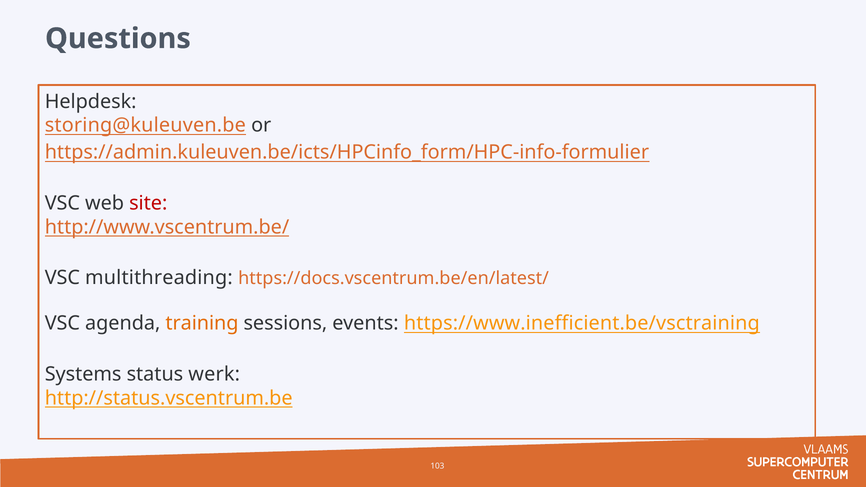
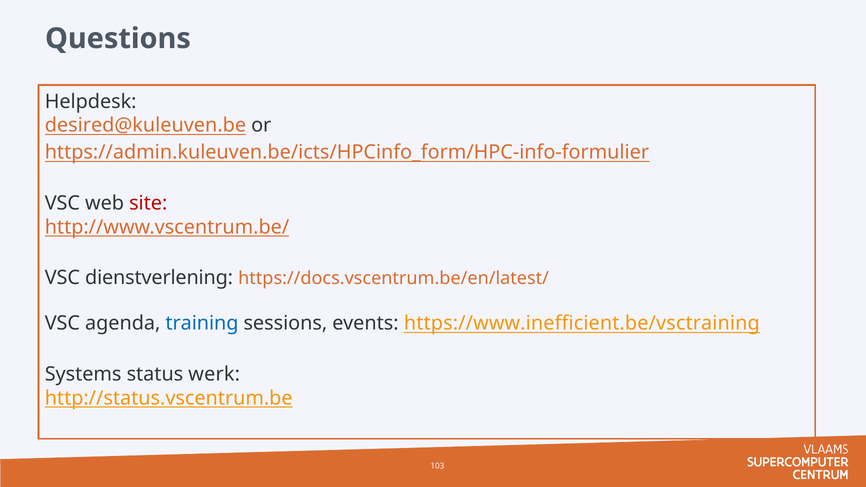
storing@kuleuven.be: storing@kuleuven.be -> desired@kuleuven.be
multithreading: multithreading -> dienstverlening
training colour: orange -> blue
